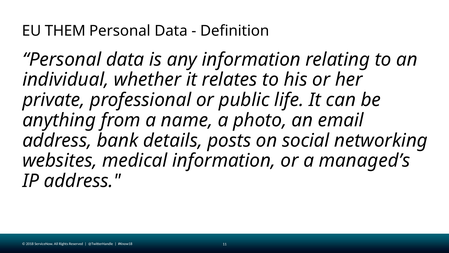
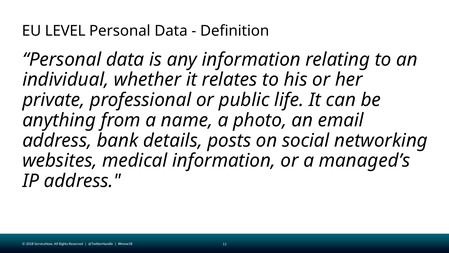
THEM: THEM -> LEVEL
